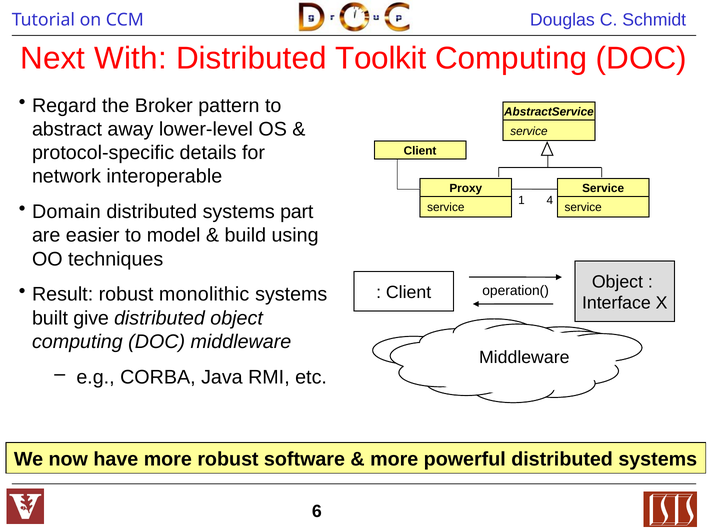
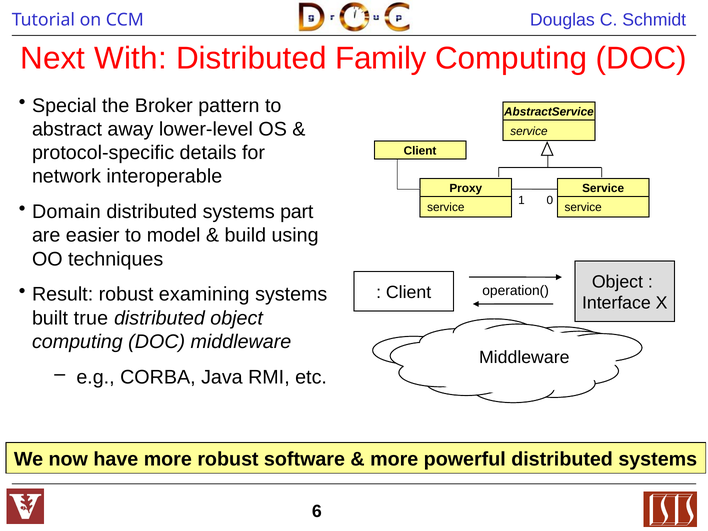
Toolkit: Toolkit -> Family
Regard: Regard -> Special
4: 4 -> 0
monolithic: monolithic -> examining
give: give -> true
